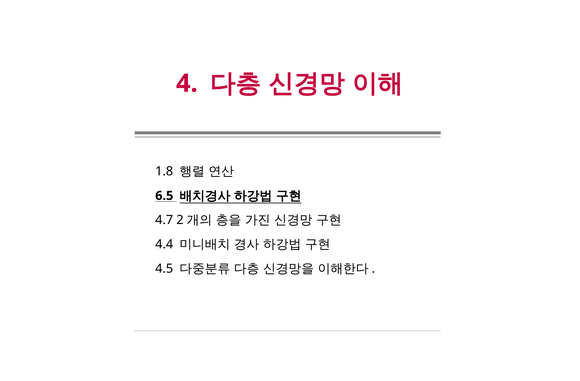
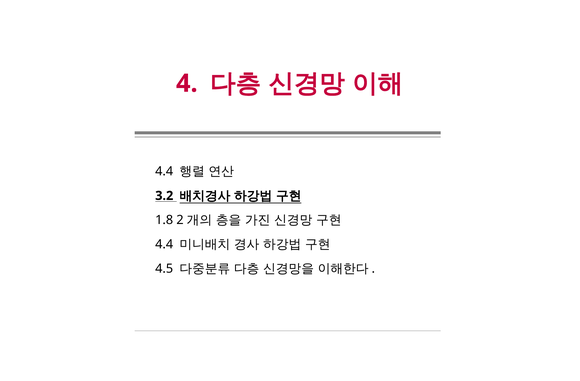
1.8 at (164, 171): 1.8 -> 4.4
6.5: 6.5 -> 3.2
4.7: 4.7 -> 1.8
